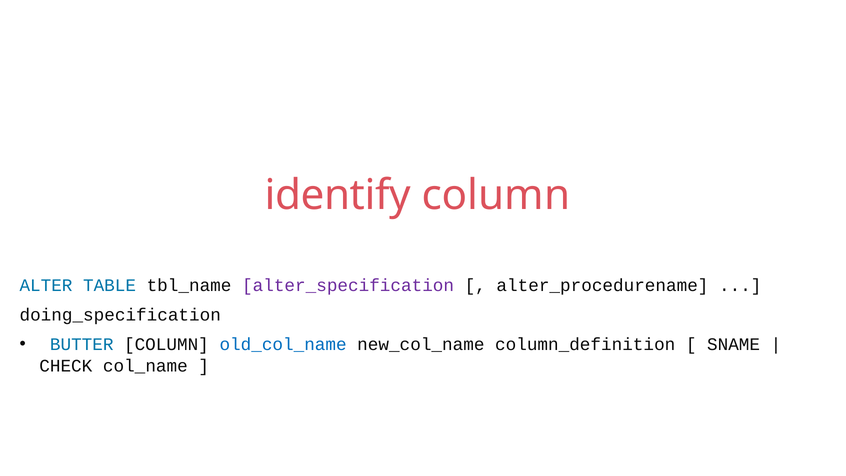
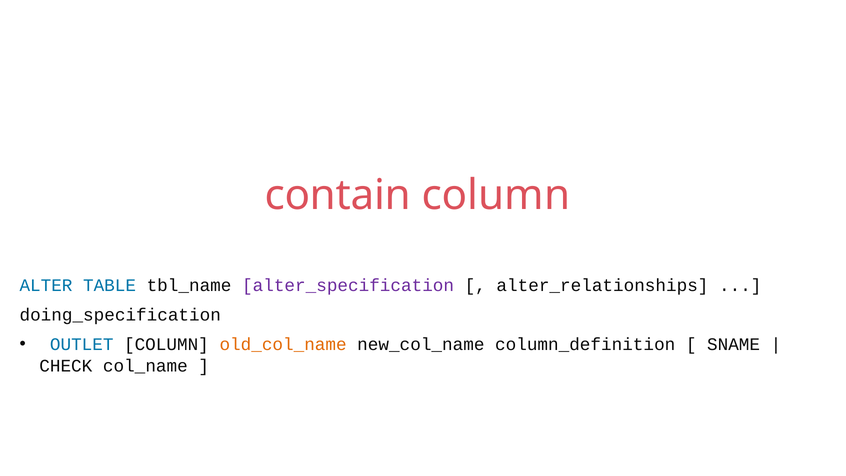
identify: identify -> contain
alter_procedurename: alter_procedurename -> alter_relationships
BUTTER: BUTTER -> OUTLET
old_col_name colour: blue -> orange
